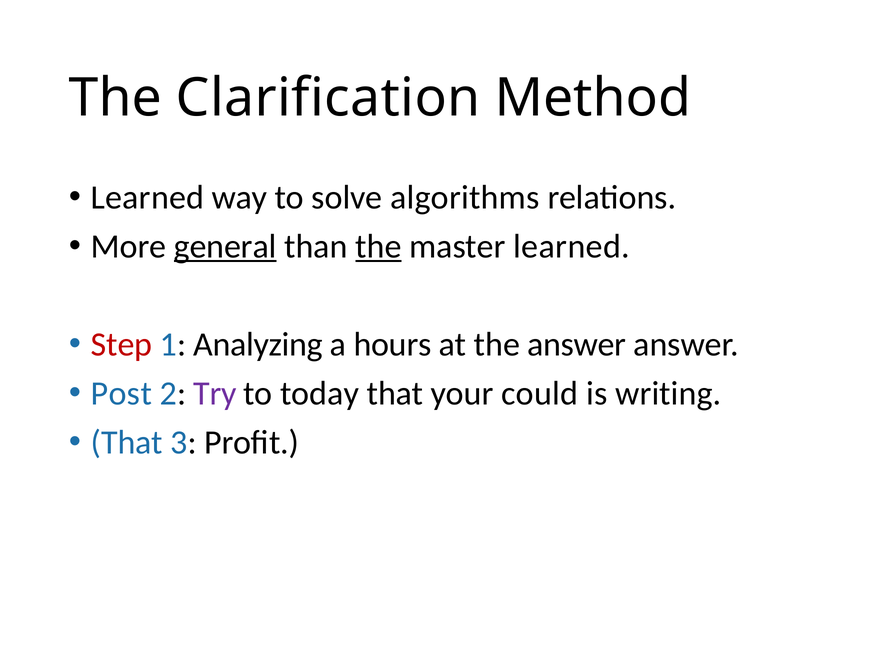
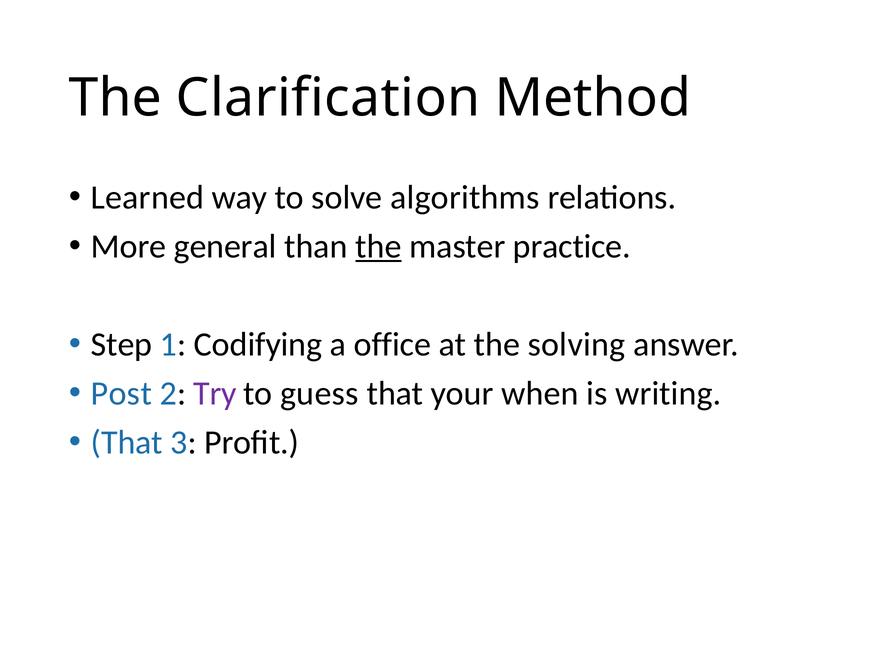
general underline: present -> none
master learned: learned -> practice
Step colour: red -> black
Analyzing: Analyzing -> Codifying
hours: hours -> office
the answer: answer -> solving
today: today -> guess
could: could -> when
